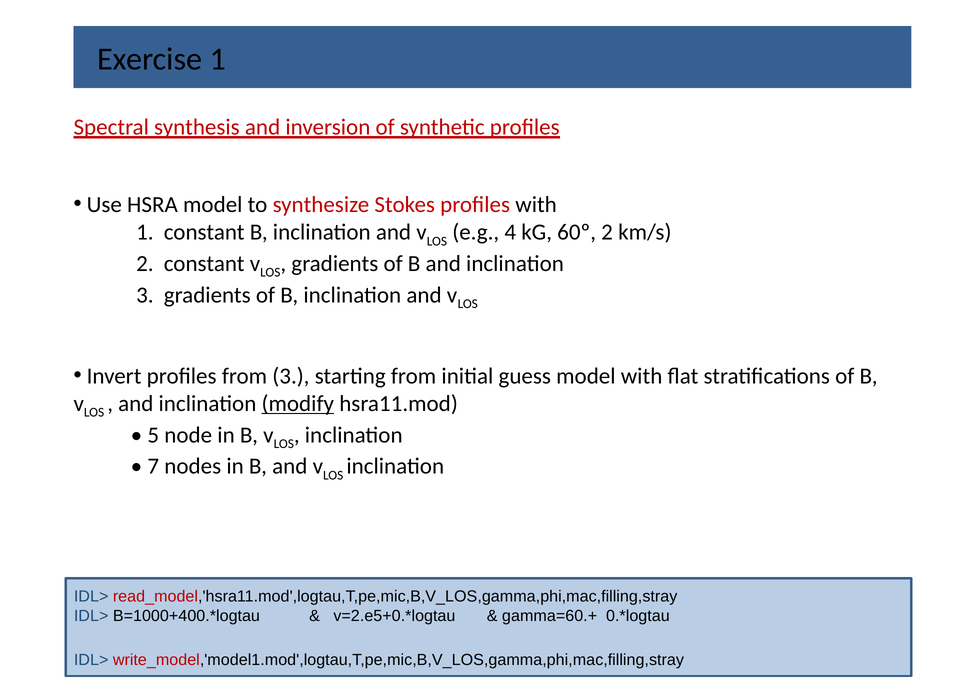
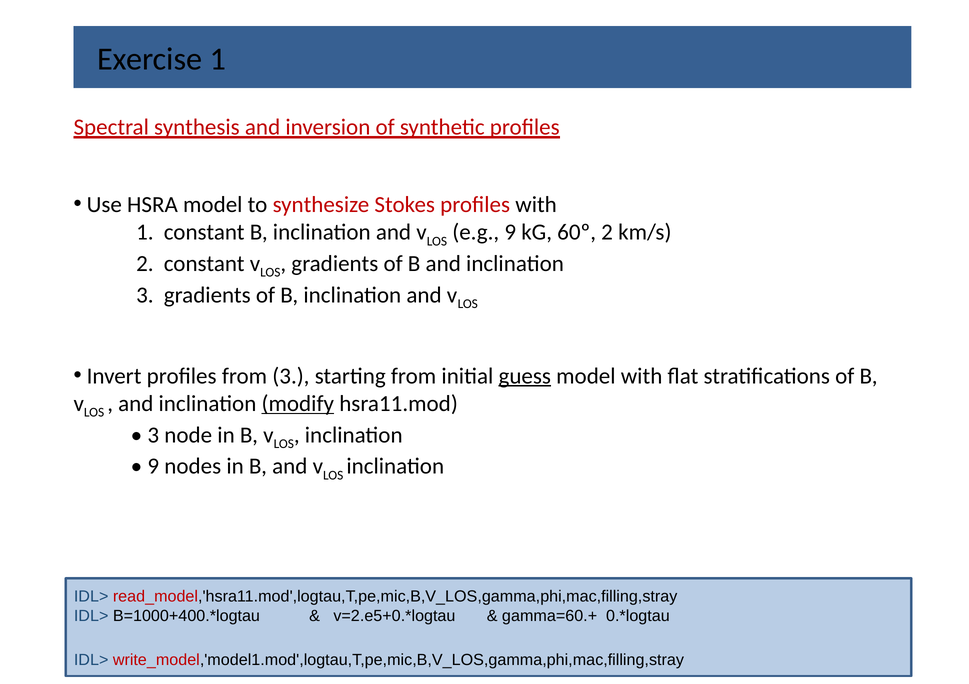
e.g 4: 4 -> 9
guess underline: none -> present
5 at (153, 435): 5 -> 3
7 at (153, 467): 7 -> 9
